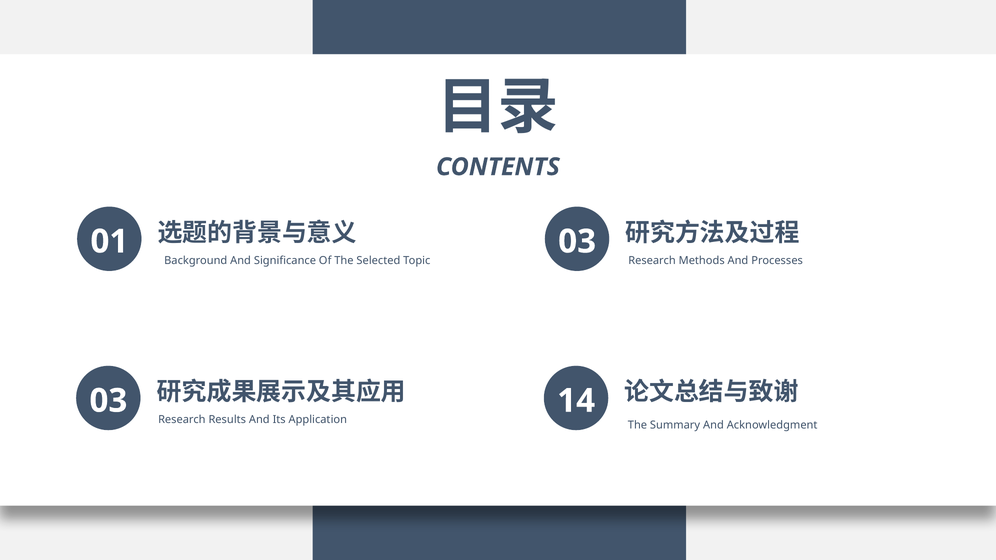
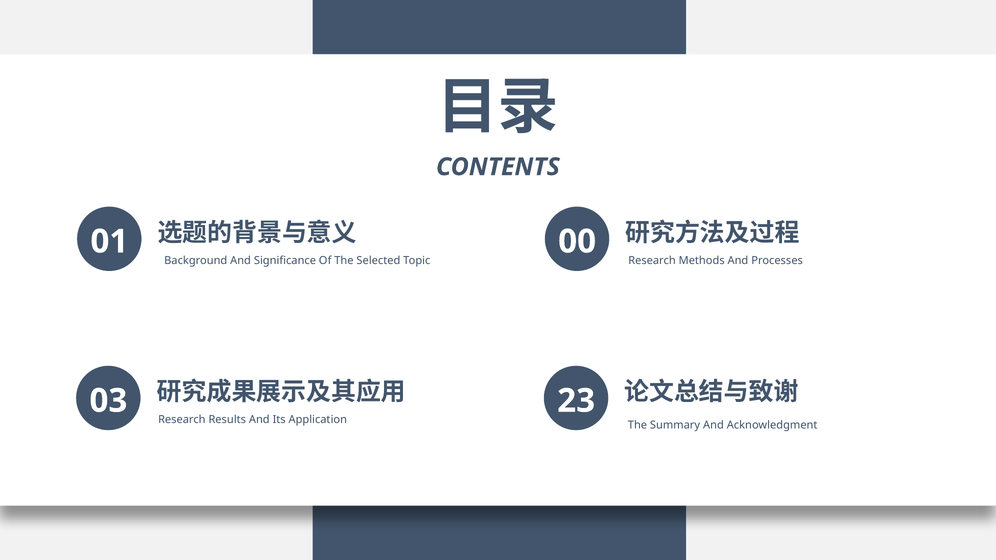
01 03: 03 -> 00
14: 14 -> 23
